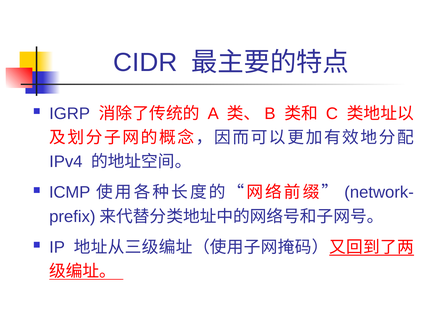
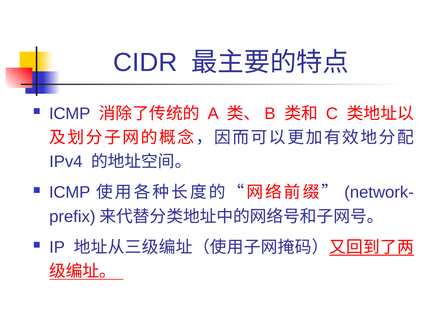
IGRP at (70, 114): IGRP -> ICMP
